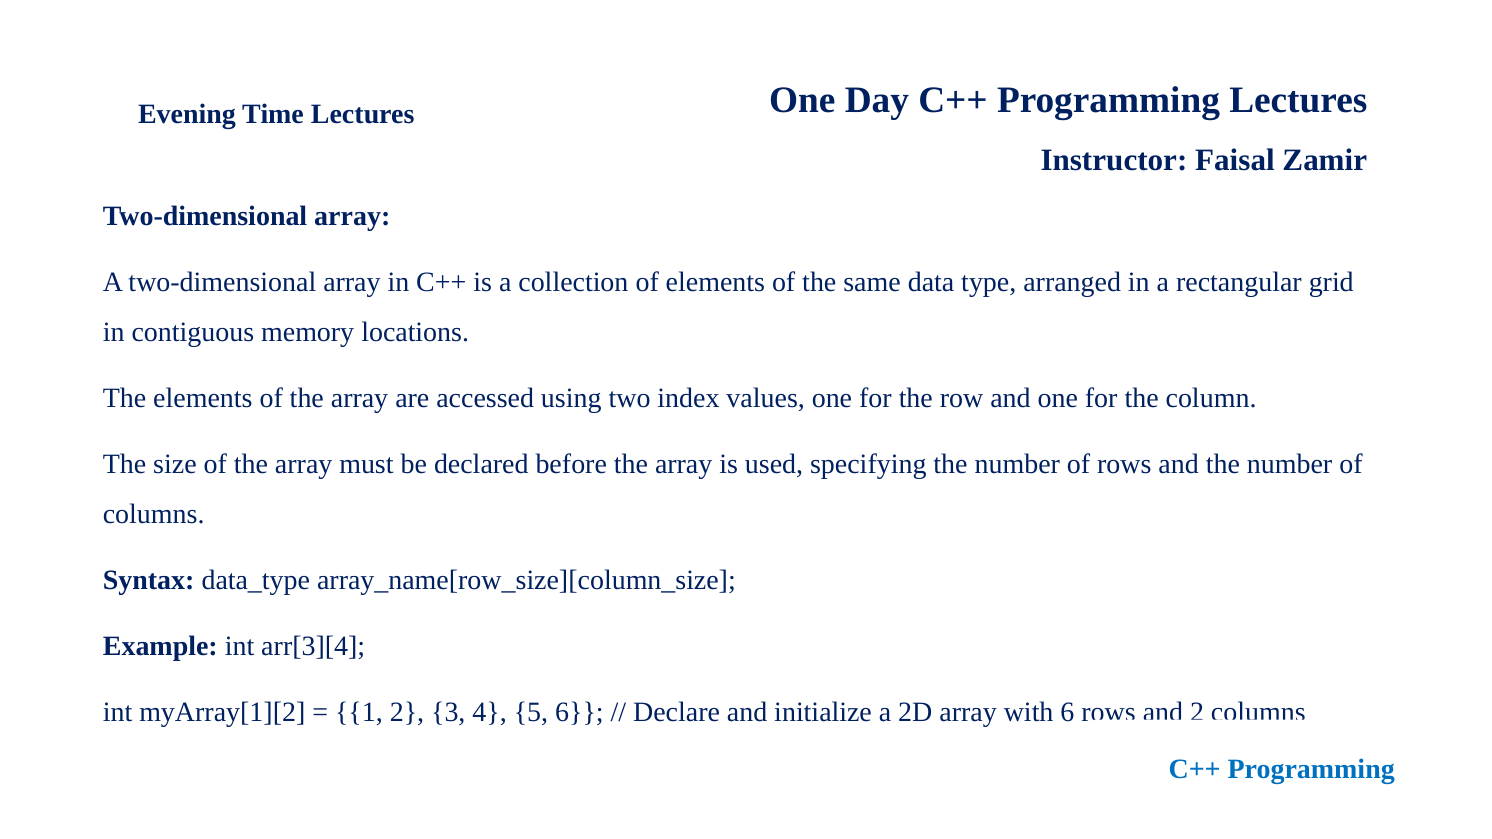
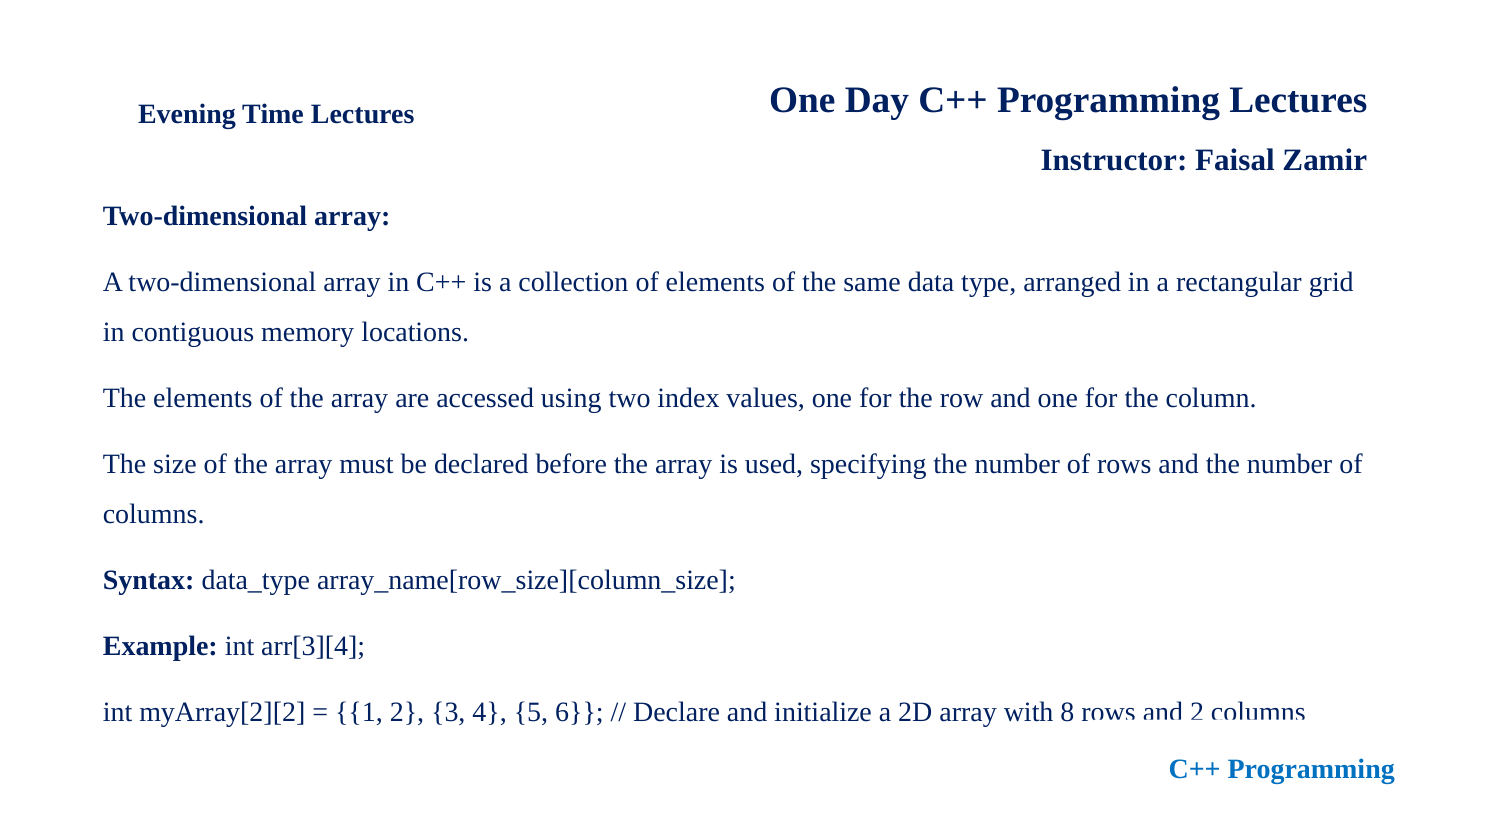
myArray[1][2: myArray[1][2 -> myArray[2][2
with 6: 6 -> 8
